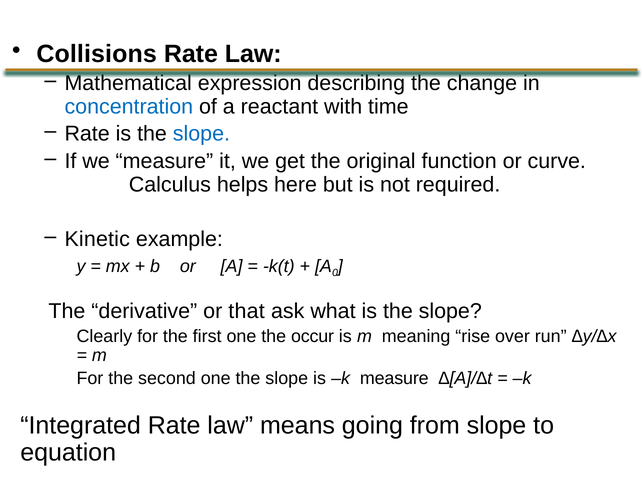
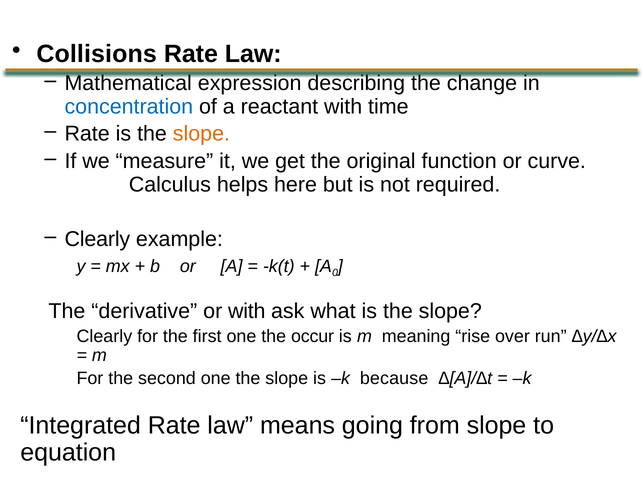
slope at (201, 134) colour: blue -> orange
Kinetic at (97, 239): Kinetic -> Clearly
or that: that -> with
k measure: measure -> because
